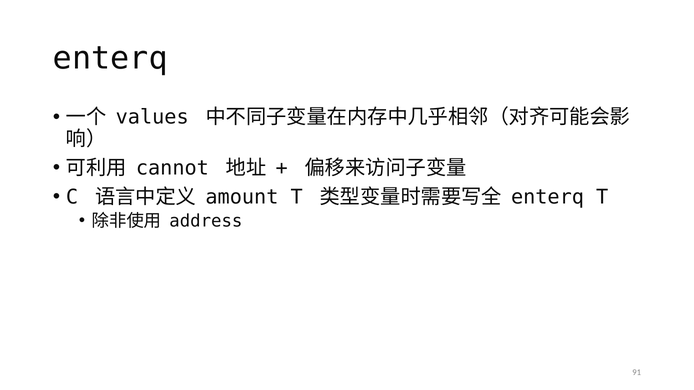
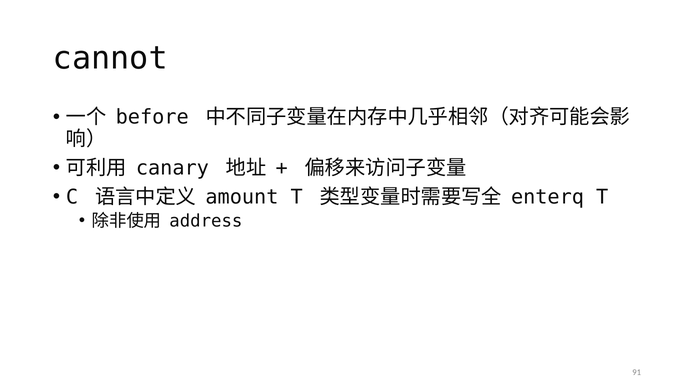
enterq at (110, 58): enterq -> cannot
values: values -> before
cannot: cannot -> canary
